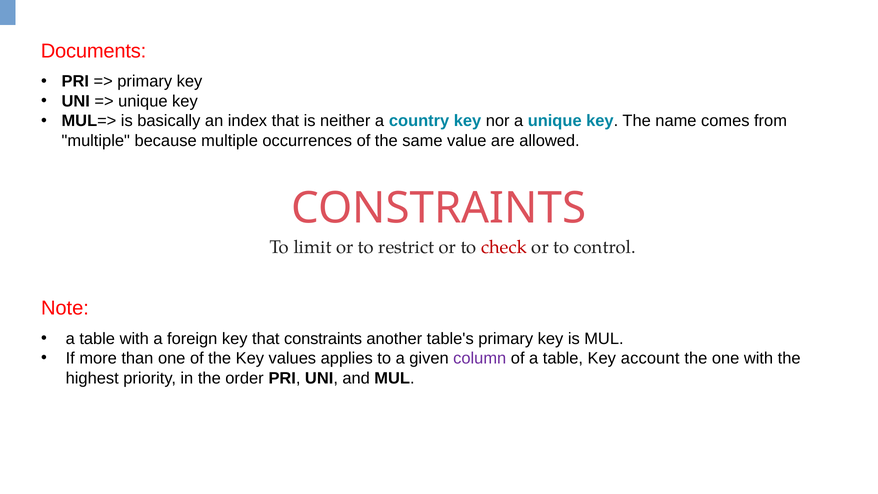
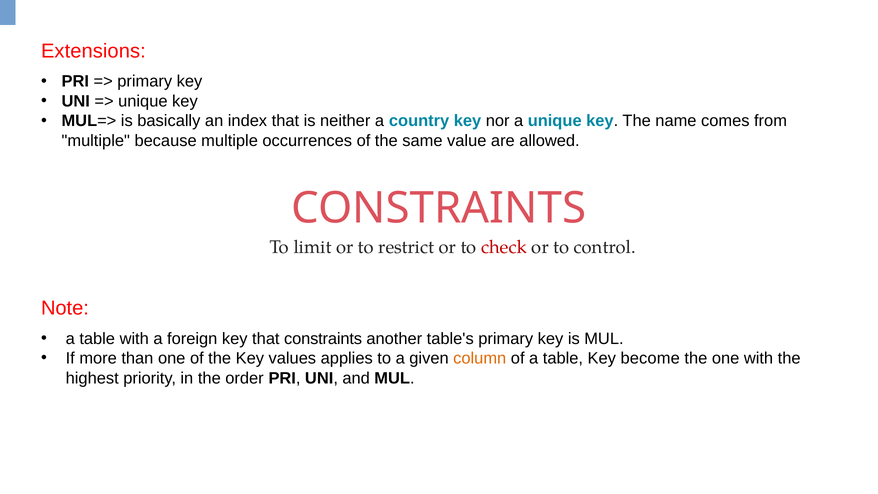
Documents: Documents -> Extensions
column colour: purple -> orange
account: account -> become
